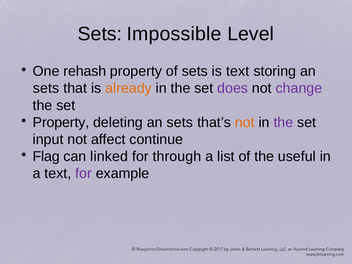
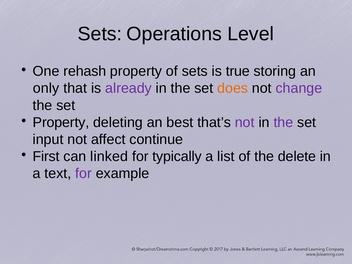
Impossible: Impossible -> Operations
is text: text -> true
sets at (46, 88): sets -> only
already colour: orange -> purple
does colour: purple -> orange
deleting an sets: sets -> best
not at (245, 122) colour: orange -> purple
Flag: Flag -> First
through: through -> typically
useful: useful -> delete
